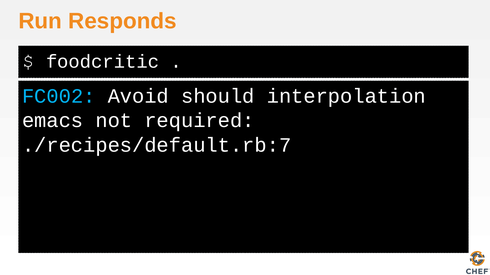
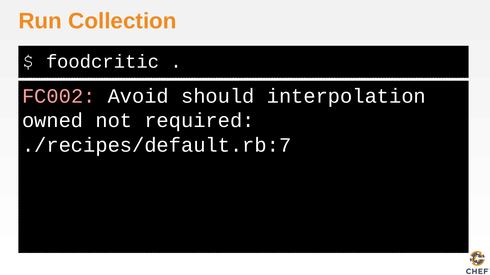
Responds: Responds -> Collection
FC002 colour: light blue -> pink
emacs: emacs -> owned
